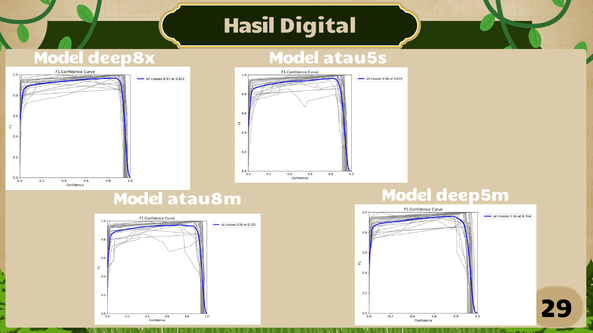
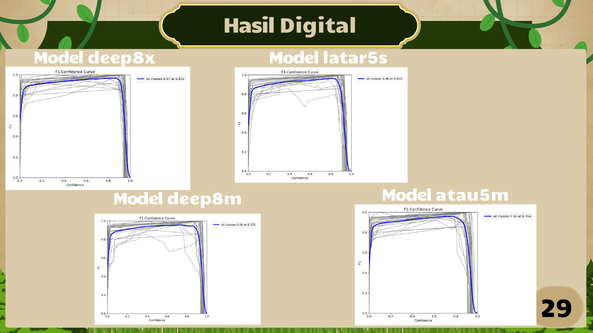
atau5s: atau5s -> latar5s
deep5m: deep5m -> atau5m
atau8m: atau8m -> deep8m
